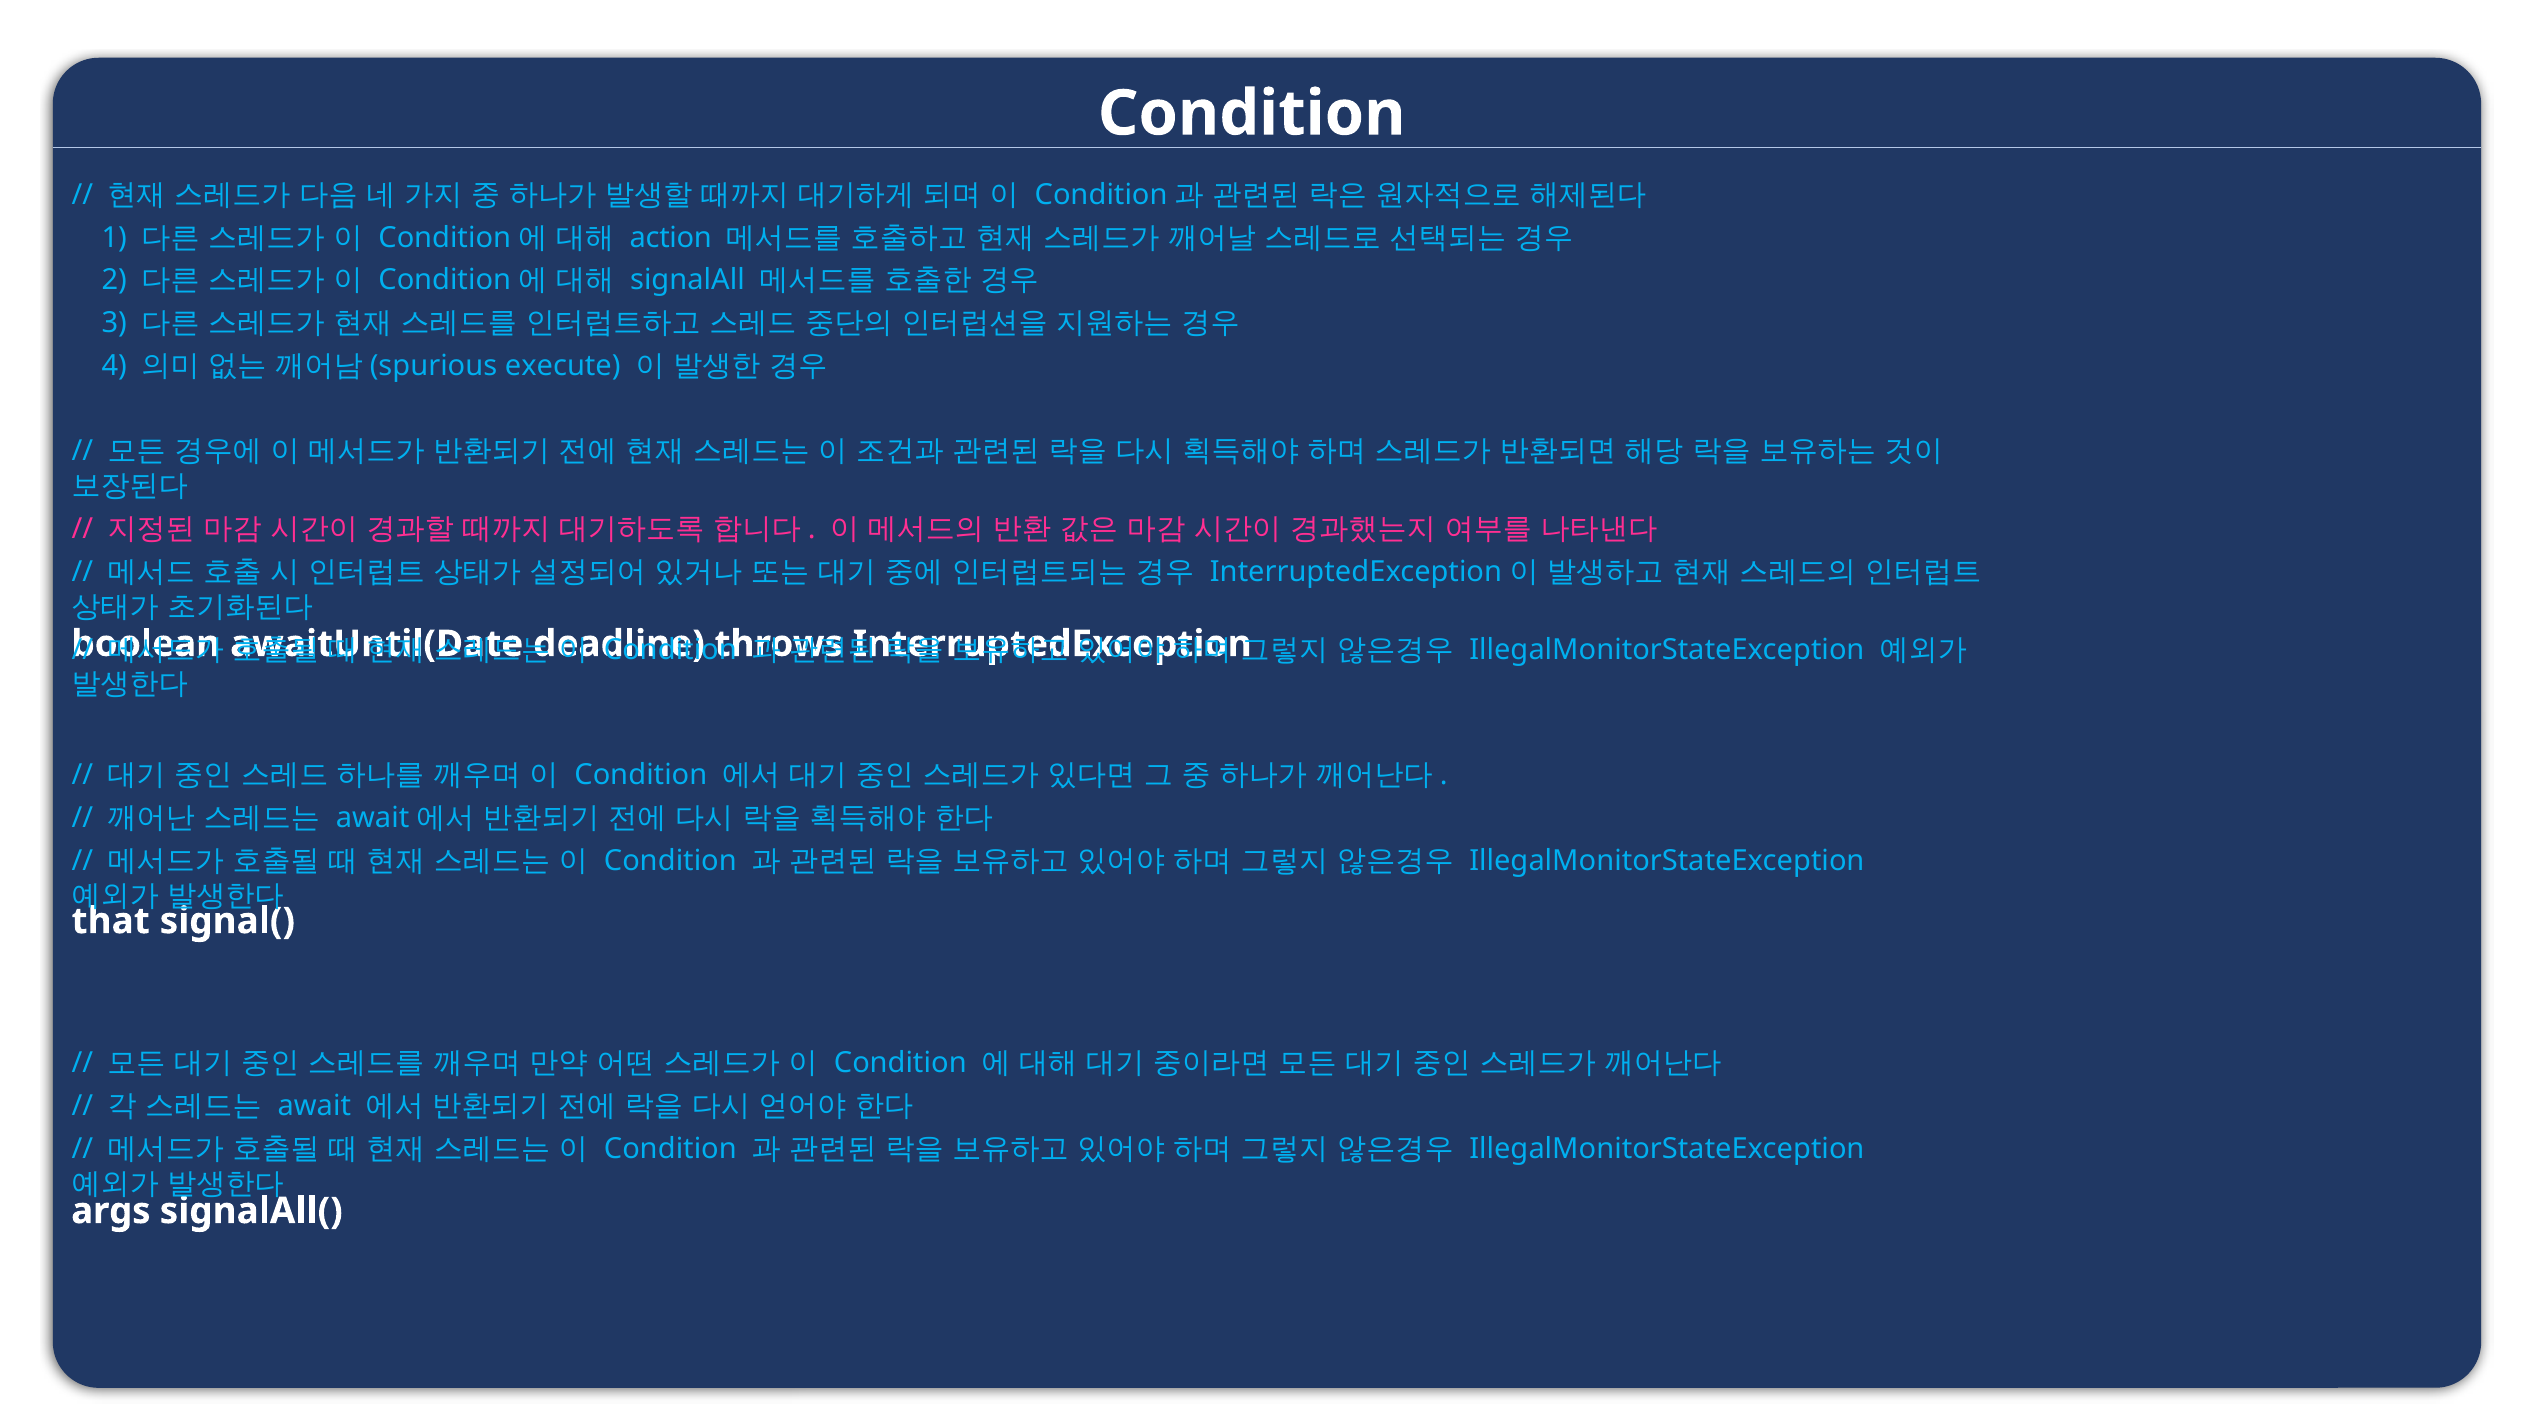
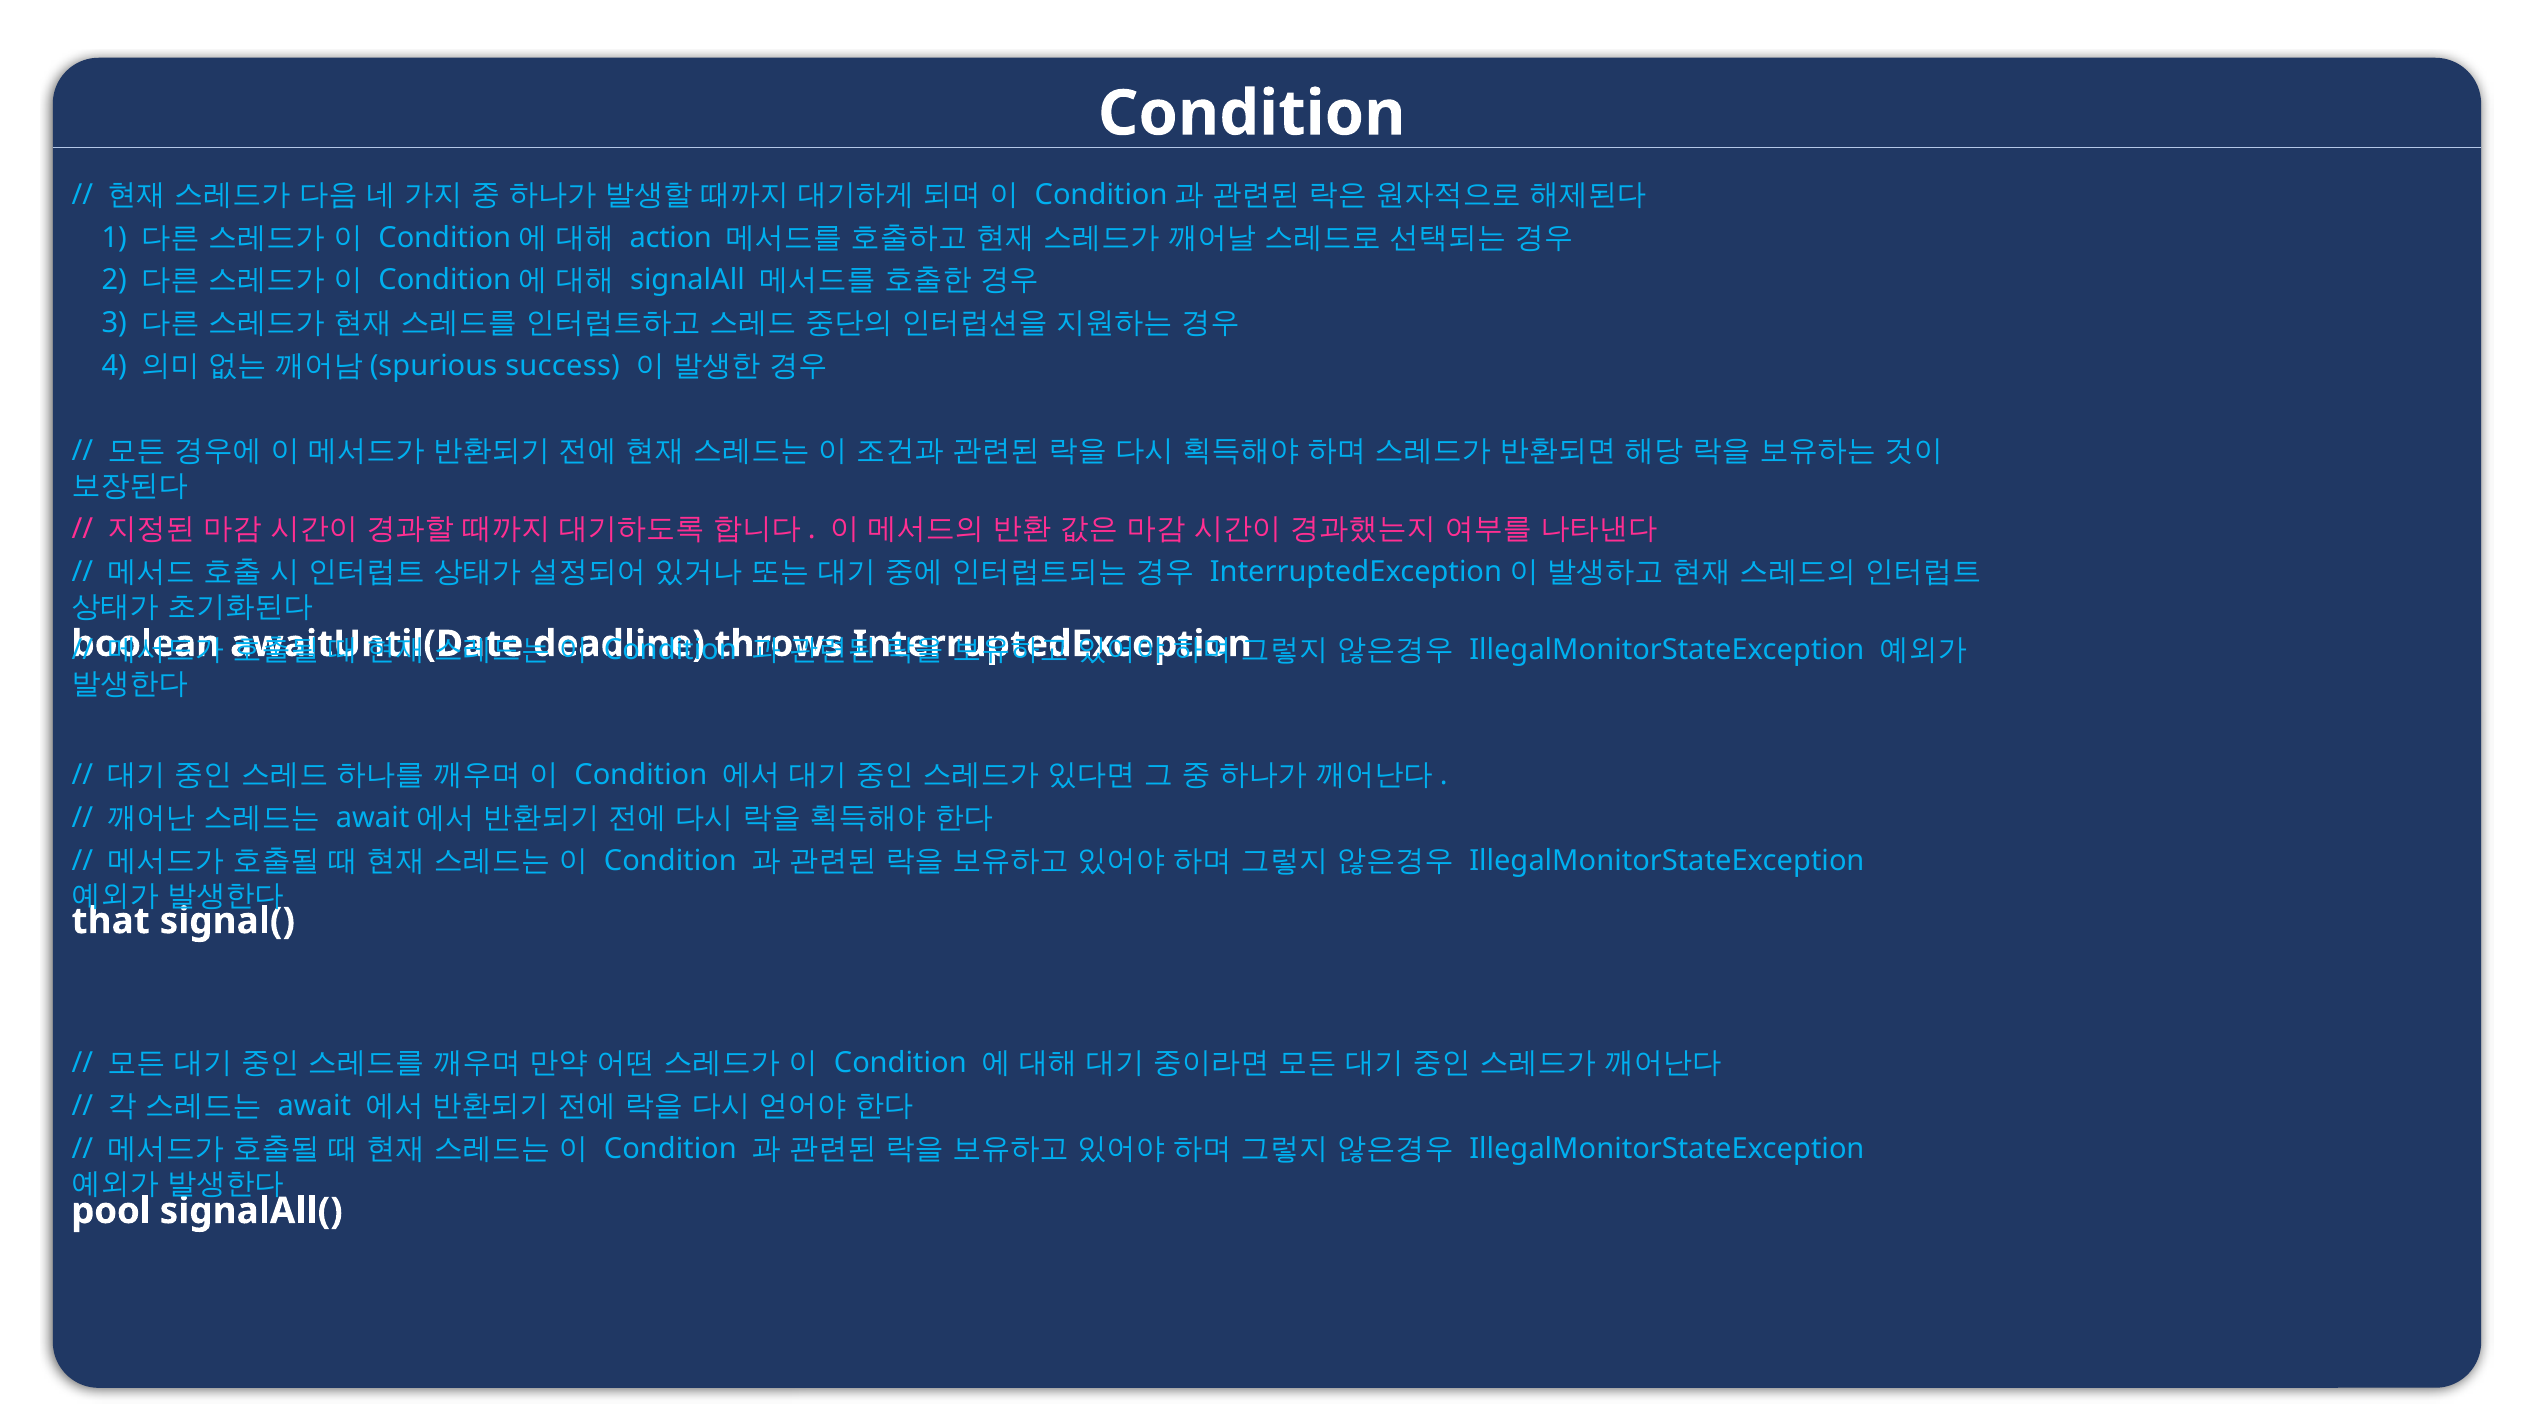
execute: execute -> success
args: args -> pool
